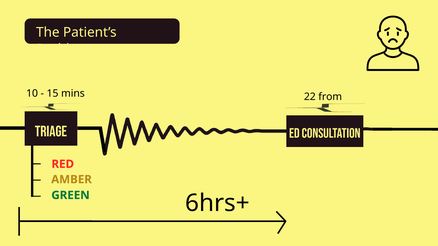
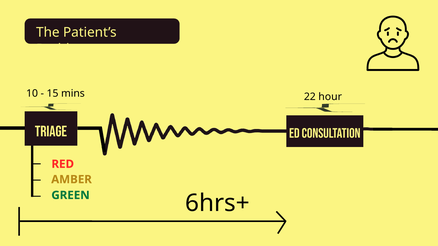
from: from -> hour
